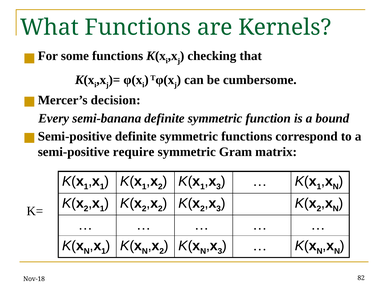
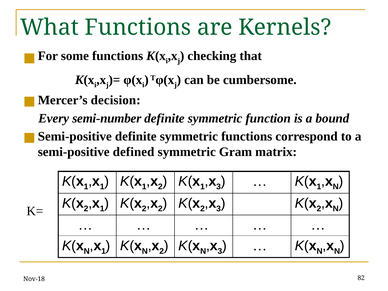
semi-banana: semi-banana -> semi-number
require: require -> defined
